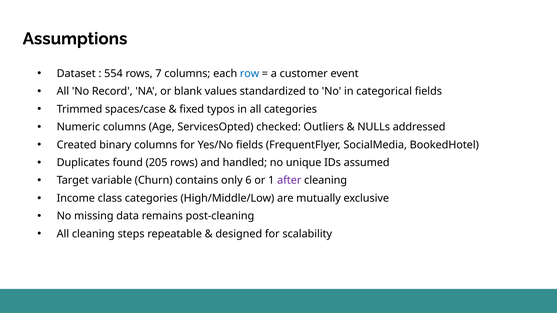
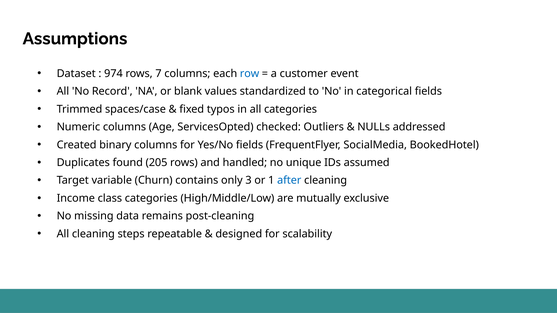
554: 554 -> 974
6: 6 -> 3
after colour: purple -> blue
